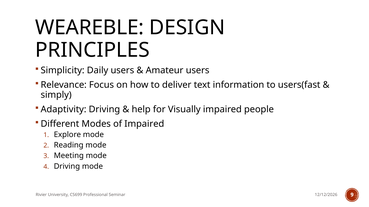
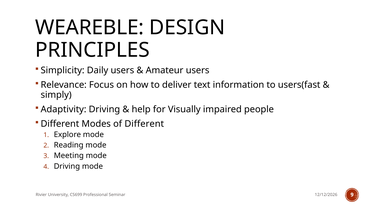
of Impaired: Impaired -> Different
